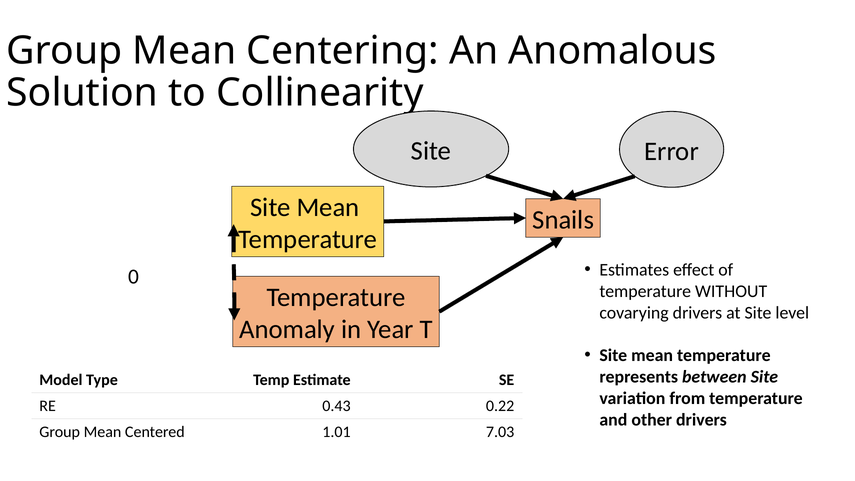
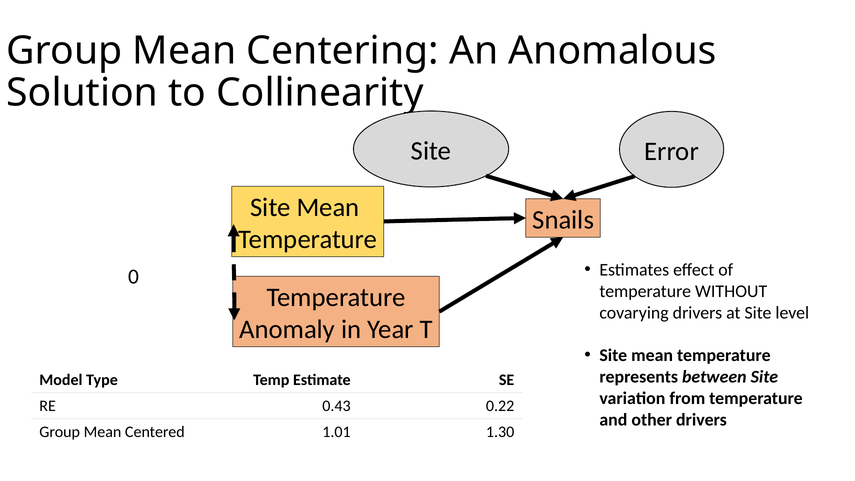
7.03: 7.03 -> 1.30
